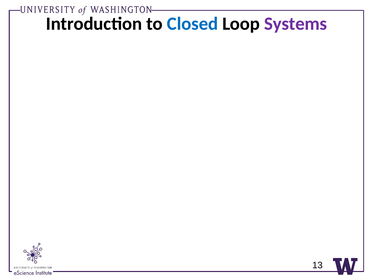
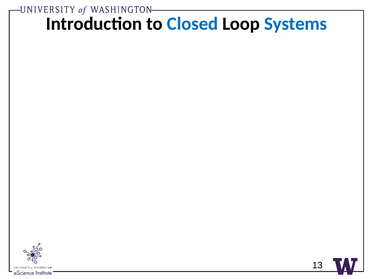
Systems colour: purple -> blue
